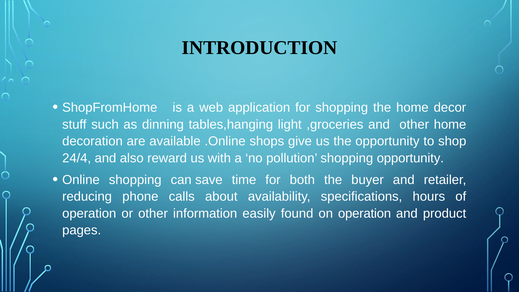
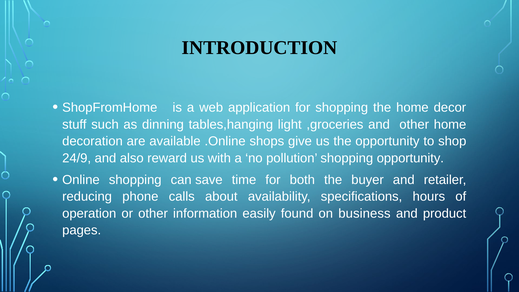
24/4: 24/4 -> 24/9
on operation: operation -> business
